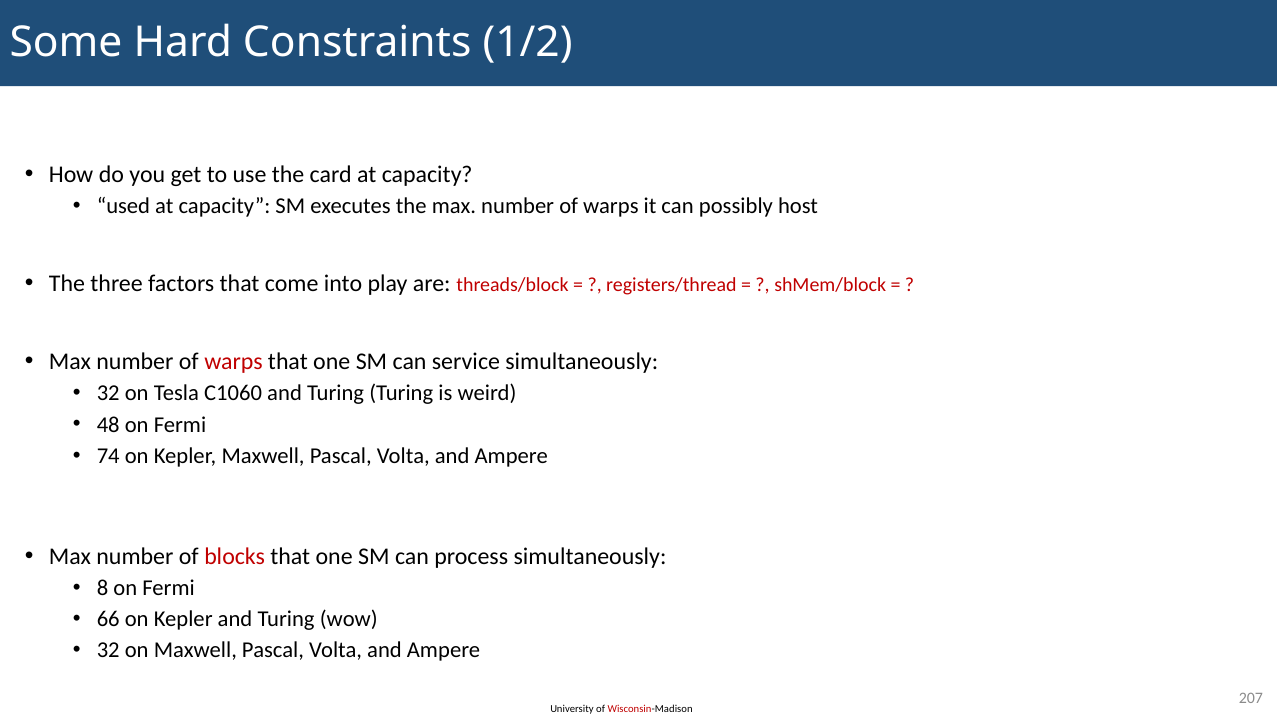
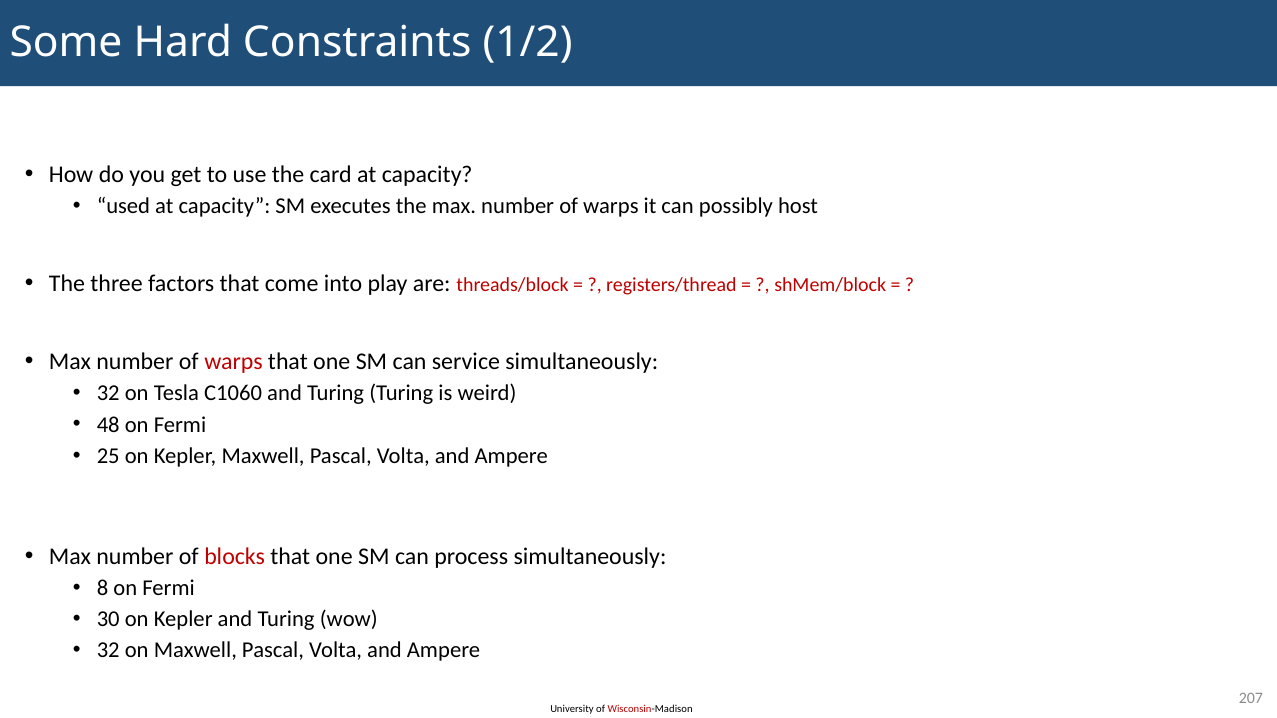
74: 74 -> 25
66: 66 -> 30
